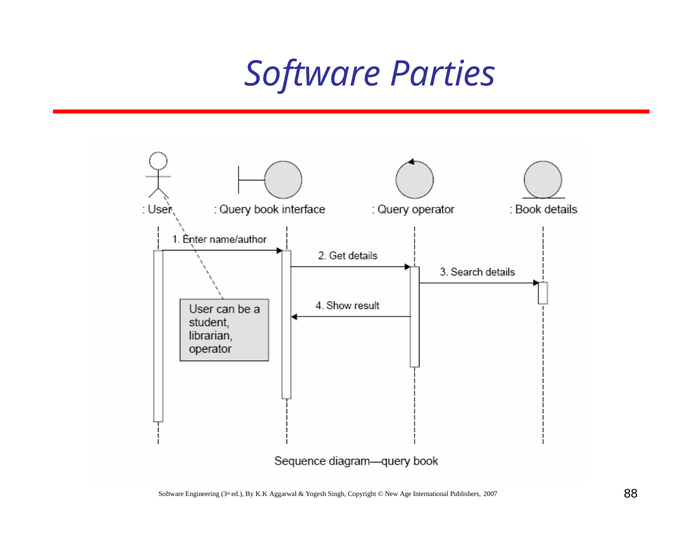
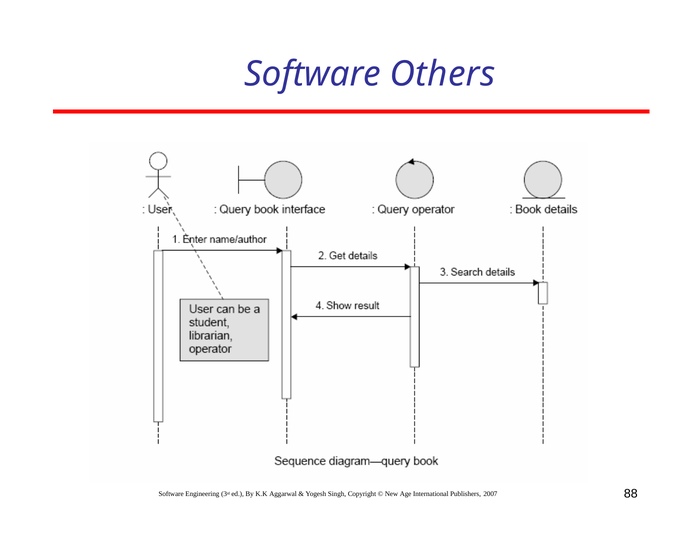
Parties: Parties -> Others
